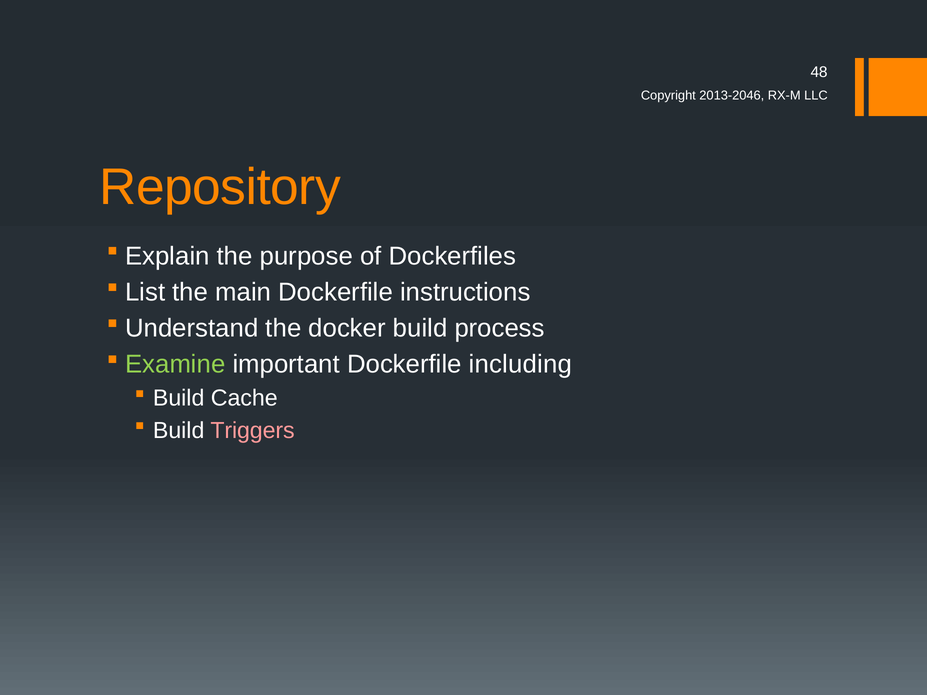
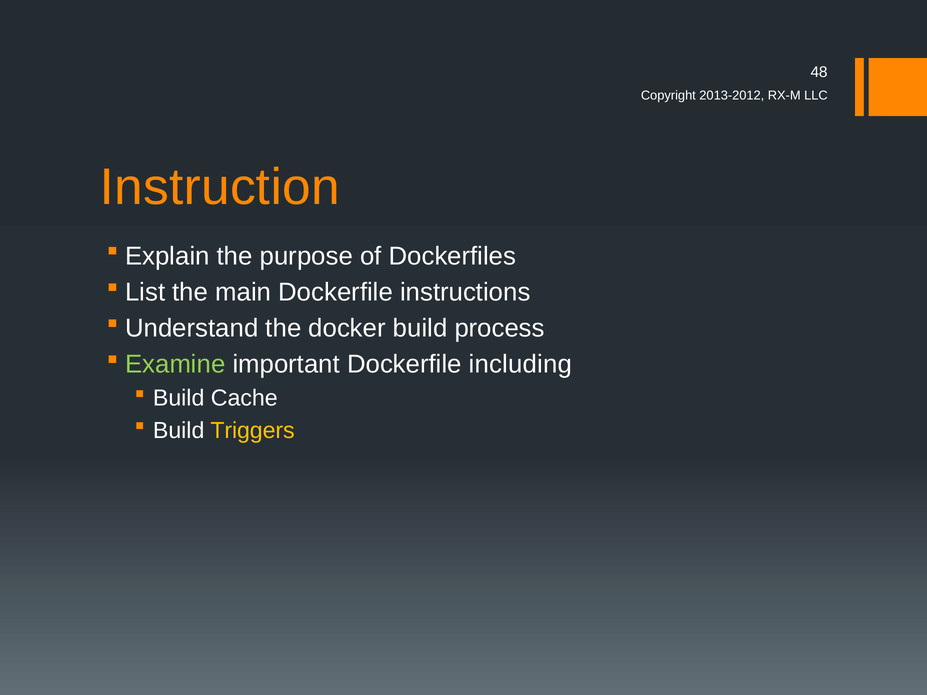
2013-2046: 2013-2046 -> 2013-2012
Repository: Repository -> Instruction
Triggers colour: pink -> yellow
